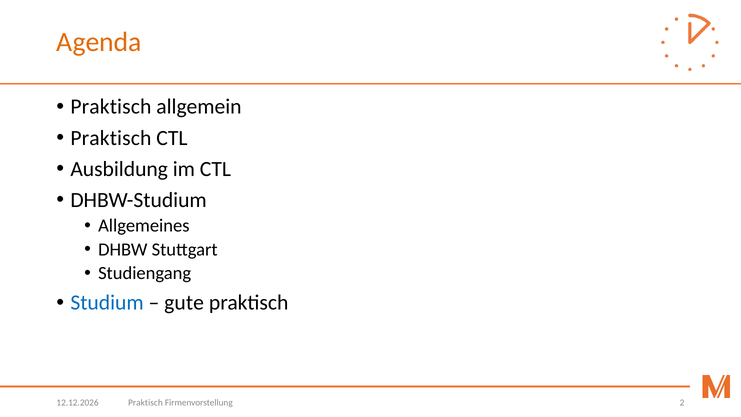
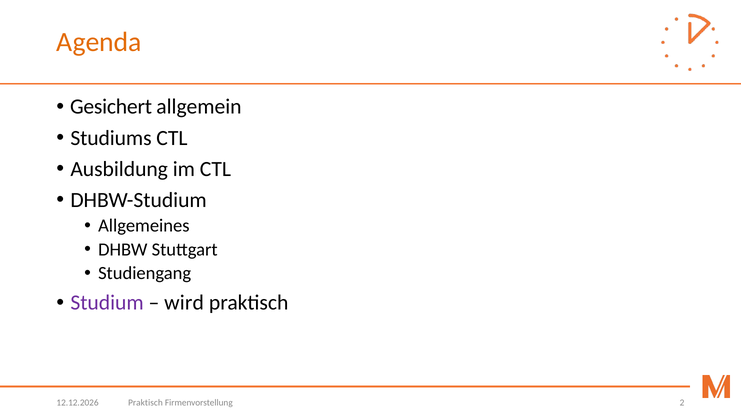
Praktisch at (111, 107): Praktisch -> Gesichert
Praktisch at (111, 138): Praktisch -> Studiums
Studium colour: blue -> purple
gute: gute -> wird
